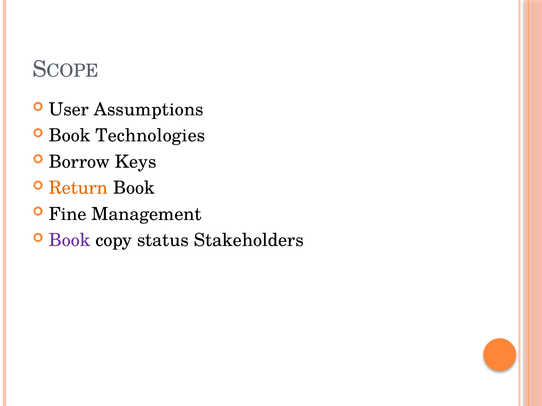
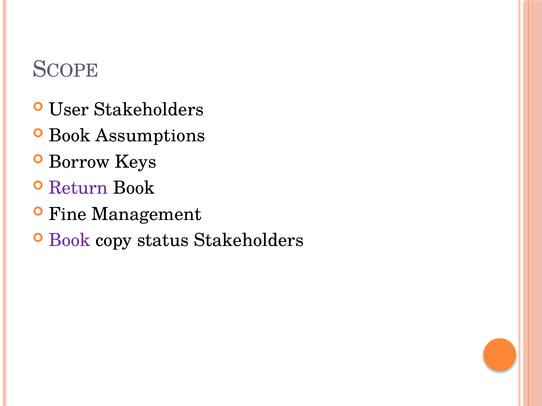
User Assumptions: Assumptions -> Stakeholders
Technologies: Technologies -> Assumptions
Return colour: orange -> purple
